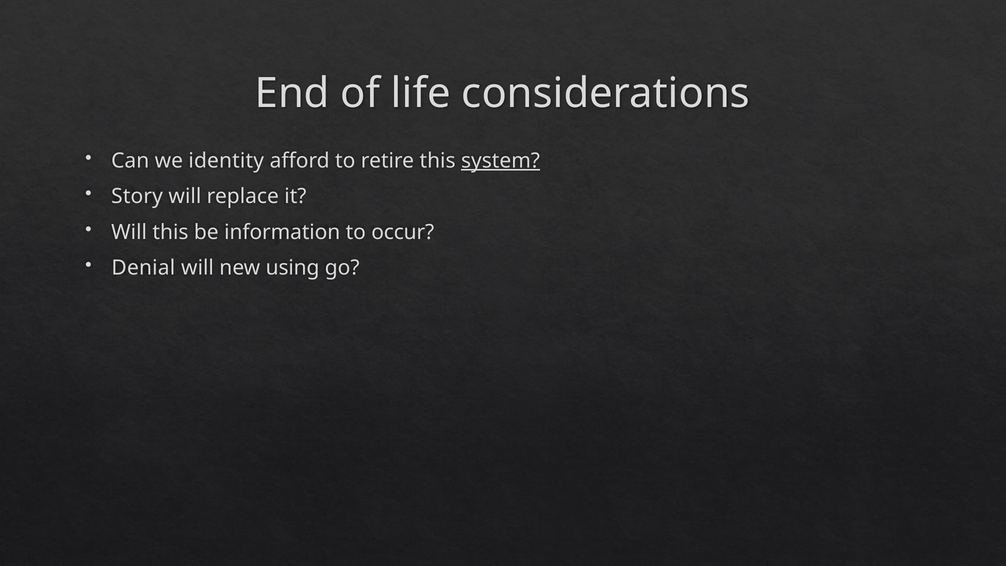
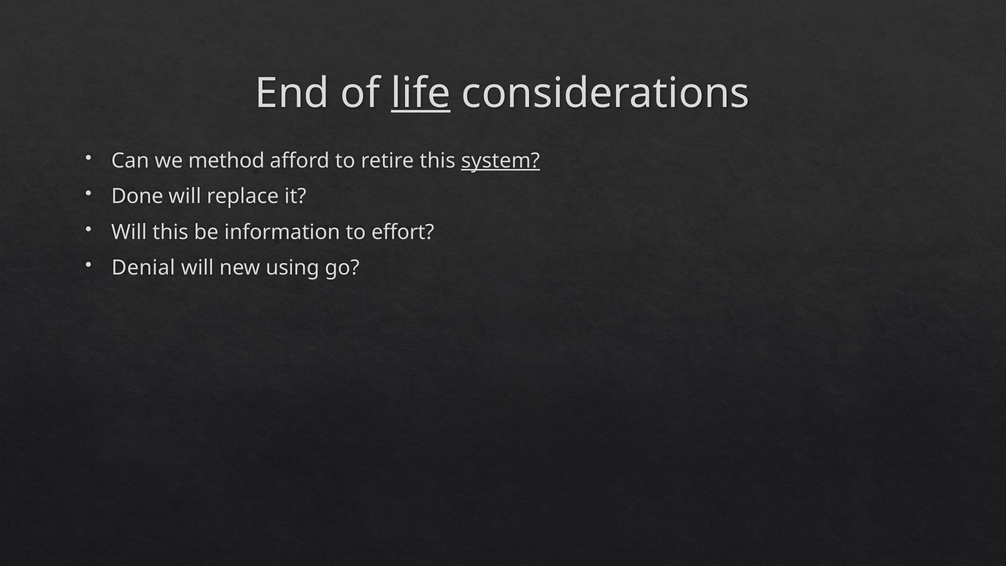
life underline: none -> present
identity: identity -> method
Story: Story -> Done
occur: occur -> effort
